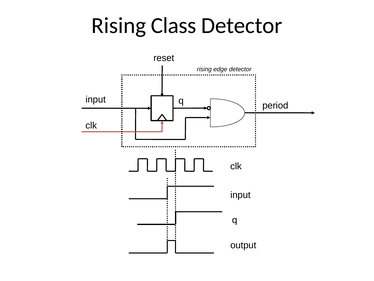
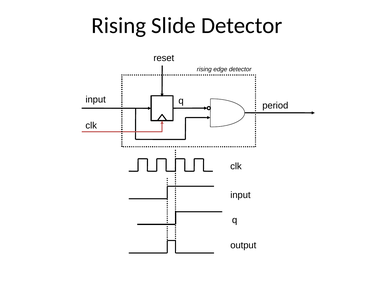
Class: Class -> Slide
